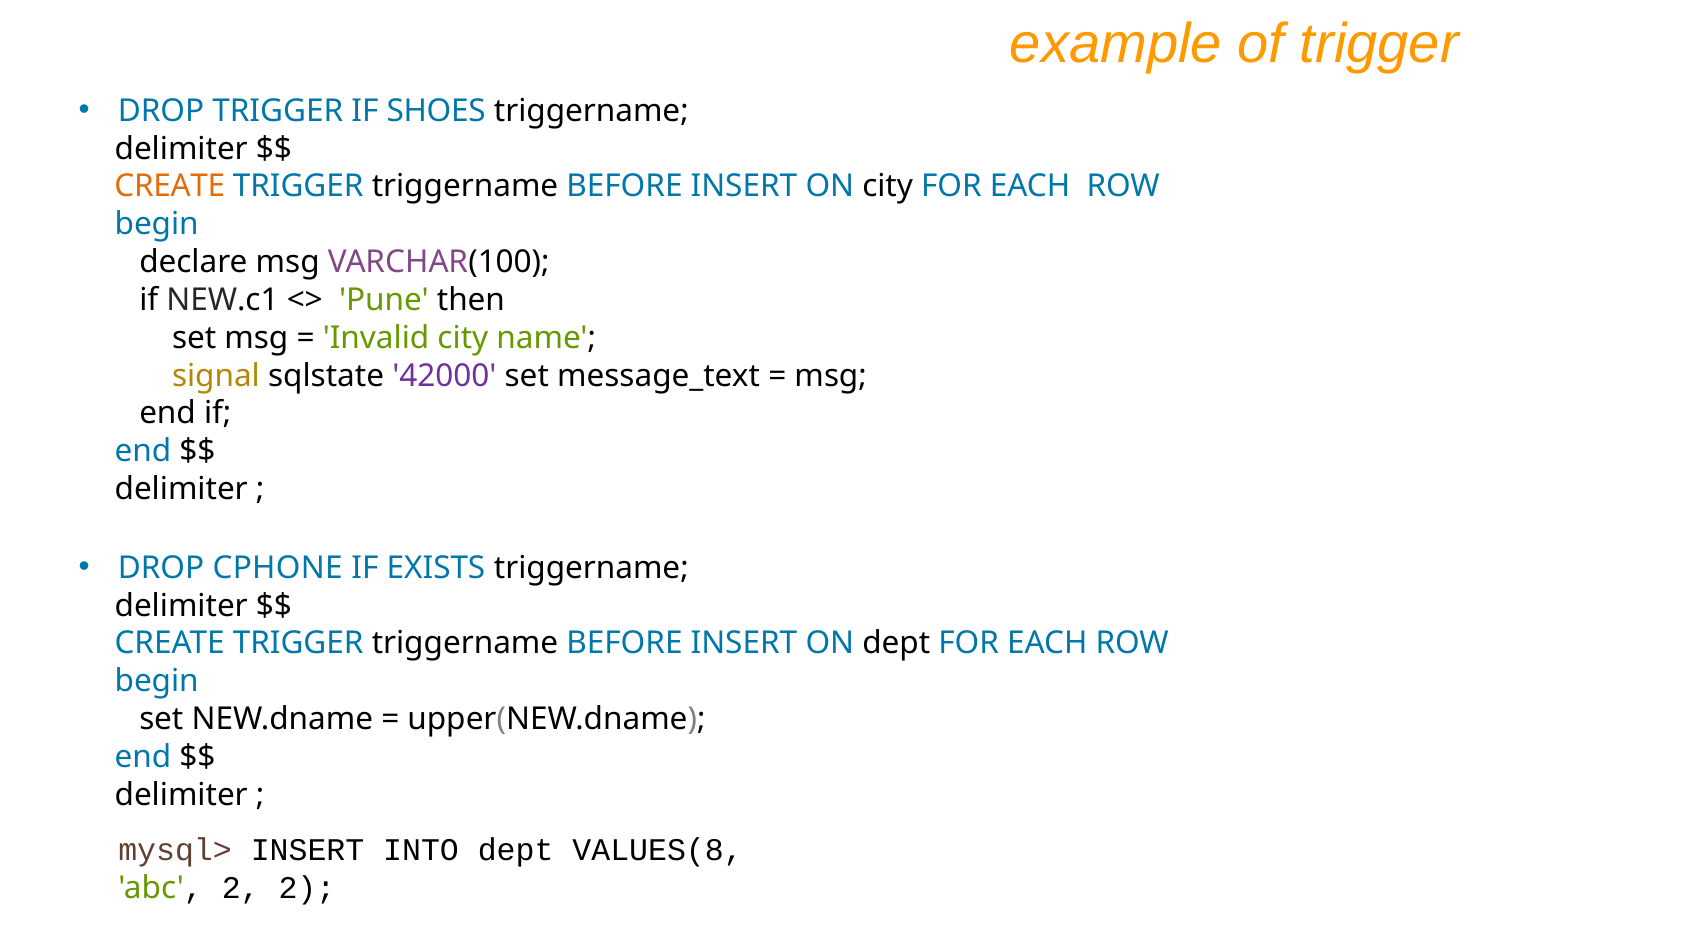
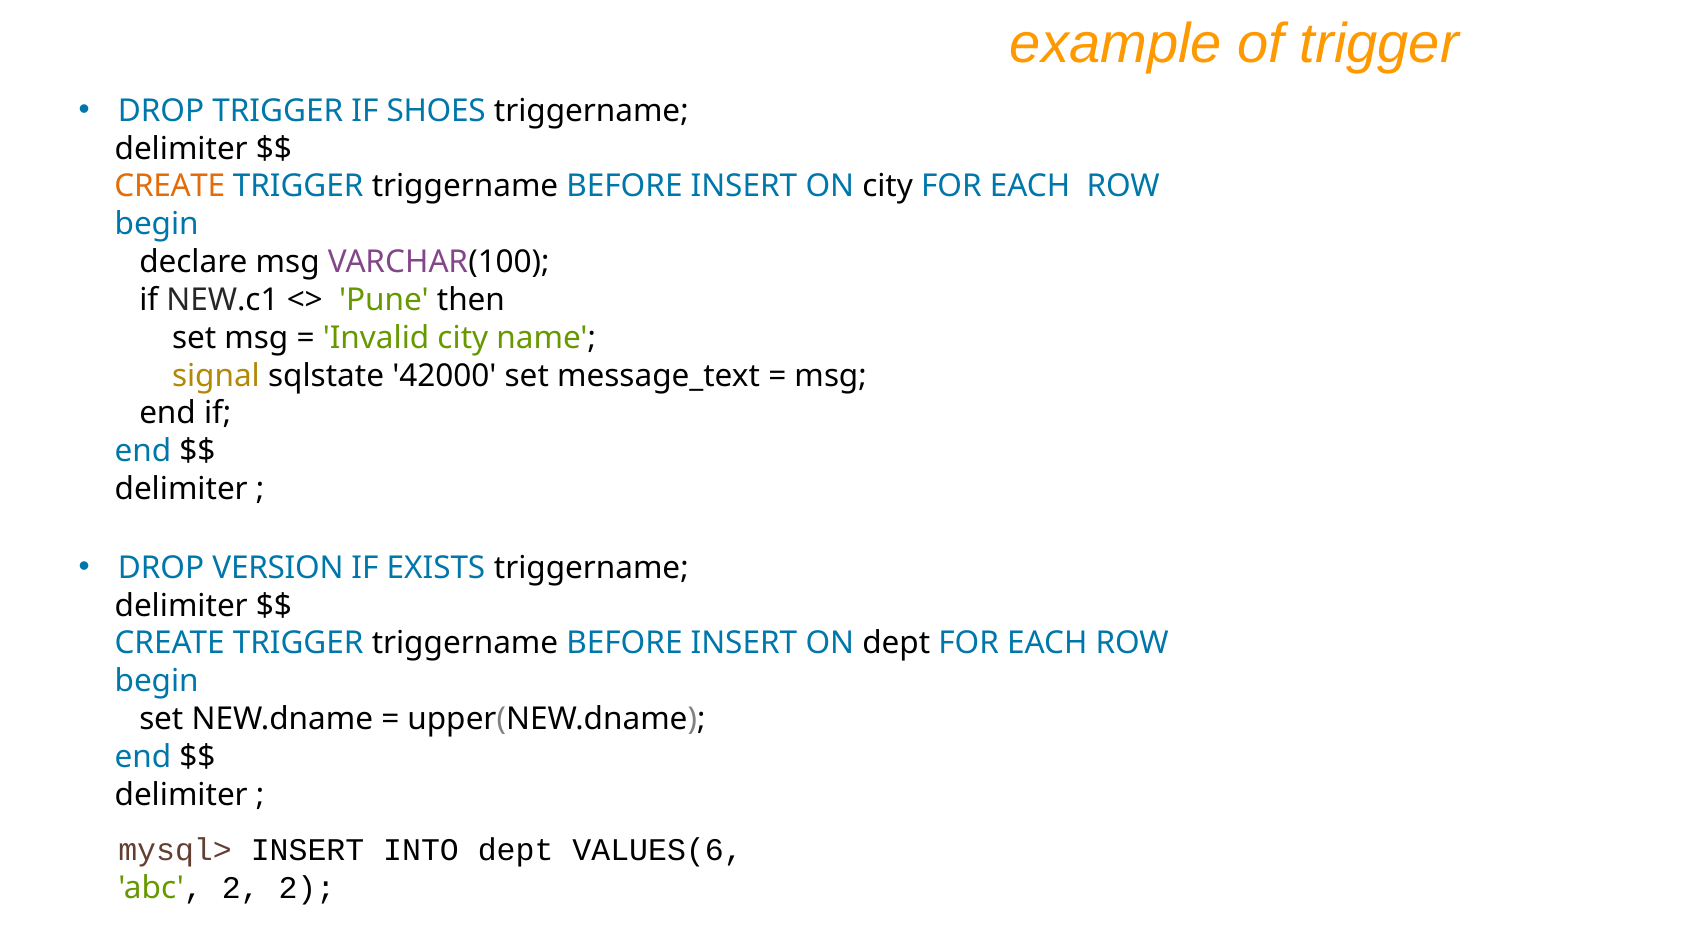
42000 colour: purple -> black
CPHONE: CPHONE -> VERSION
VALUES(8: VALUES(8 -> VALUES(6
